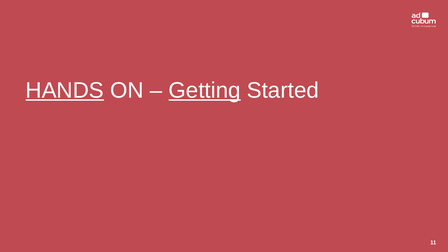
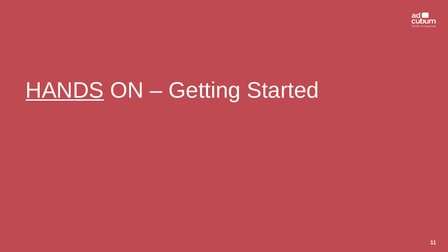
Getting underline: present -> none
